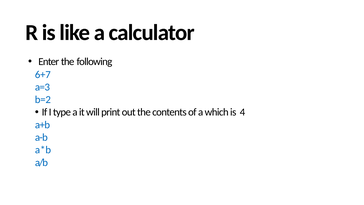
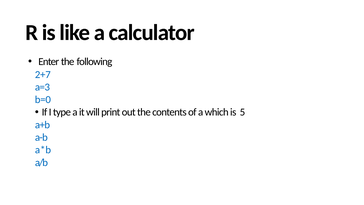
6+7: 6+7 -> 2+7
b=2: b=2 -> b=0
4: 4 -> 5
